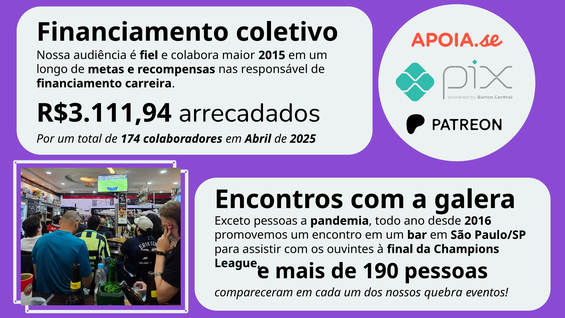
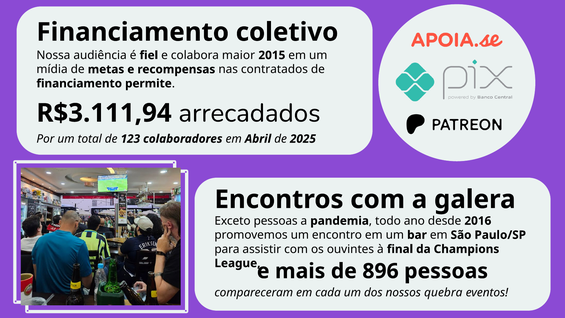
longo: longo -> mídia
responsável: responsável -> contratados
carreira: carreira -> permite
174: 174 -> 123
190: 190 -> 896
